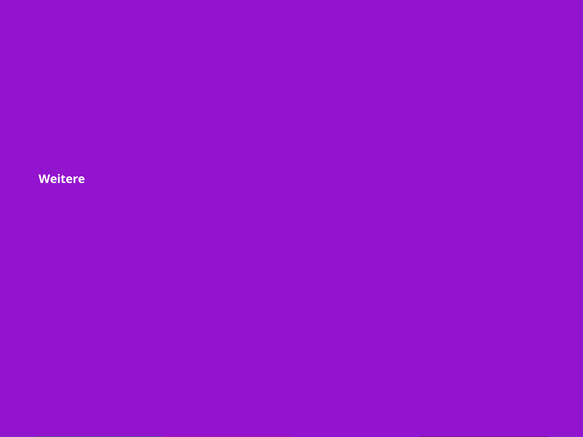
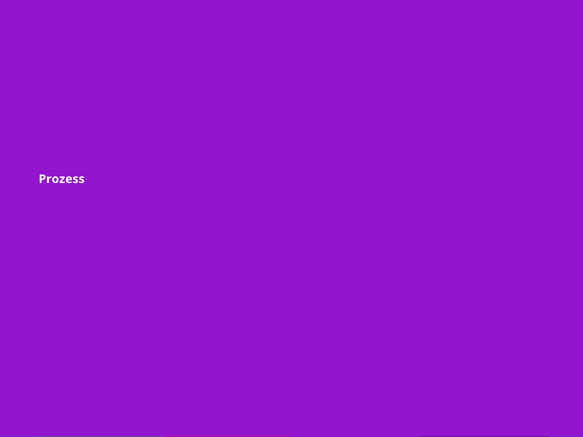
Weitere: Weitere -> Prozess
